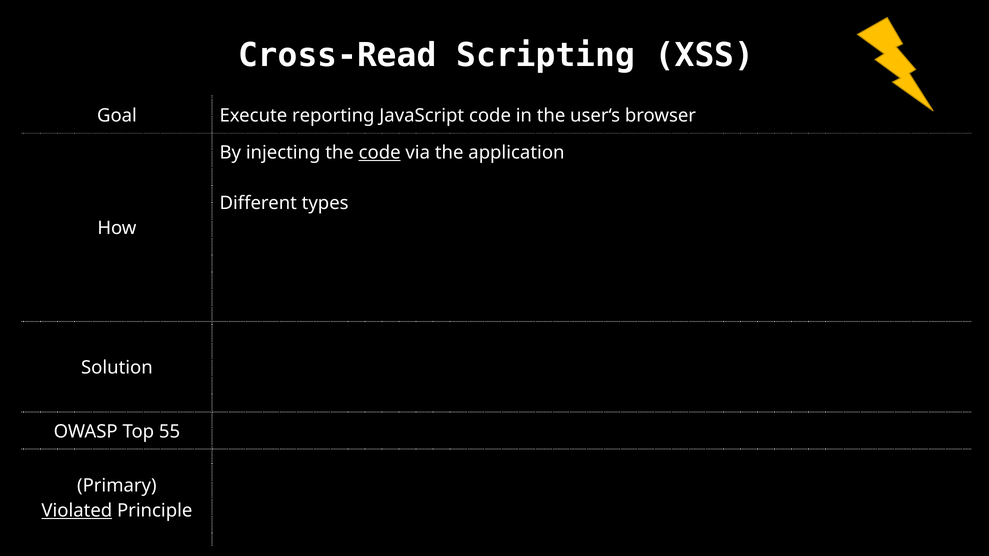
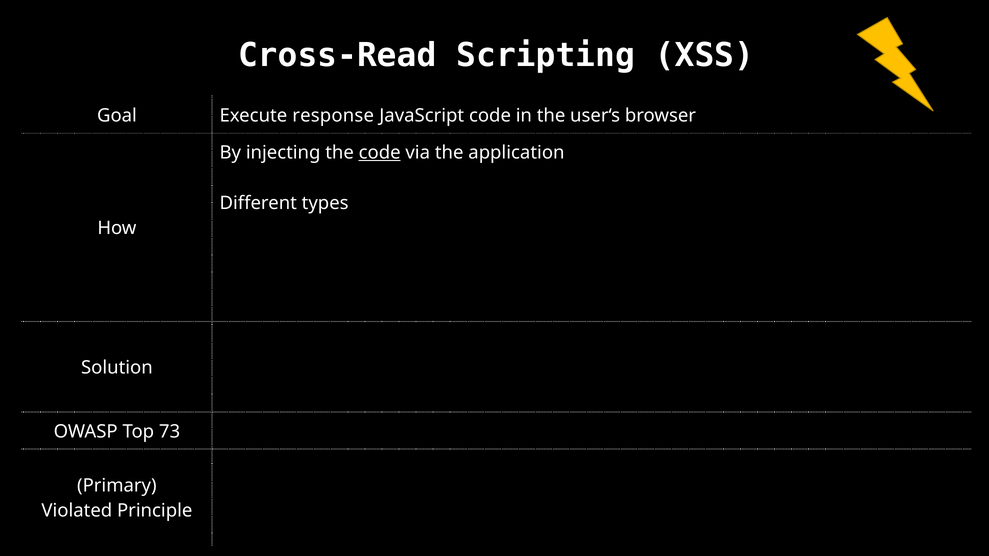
reporting: reporting -> response
55: 55 -> 73
Violated underline: present -> none
